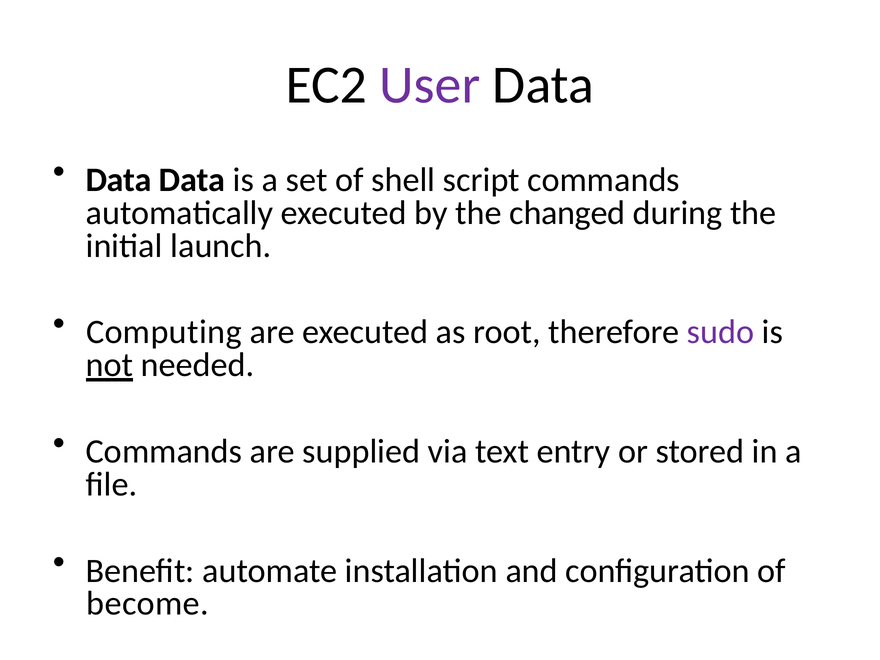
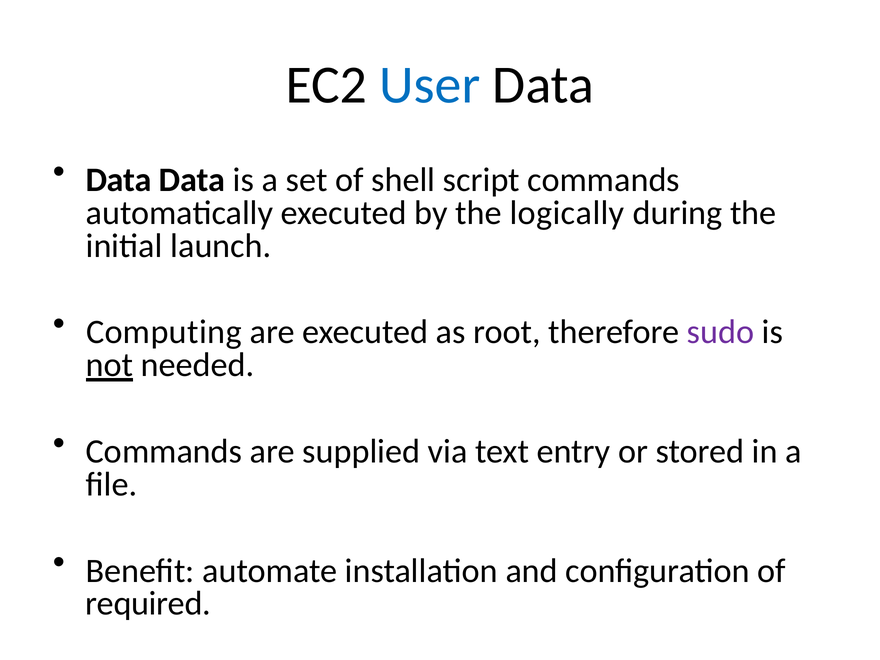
User colour: purple -> blue
changed: changed -> logically
become: become -> required
